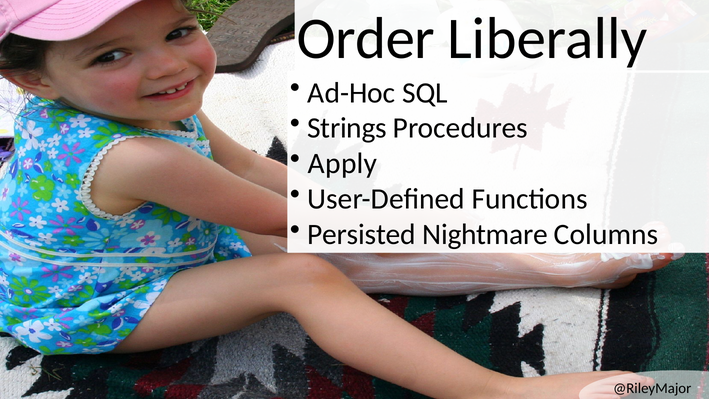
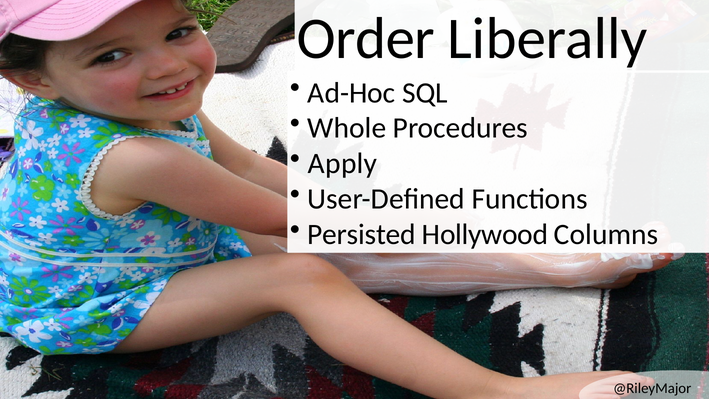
Strings: Strings -> Whole
Nightmare: Nightmare -> Hollywood
